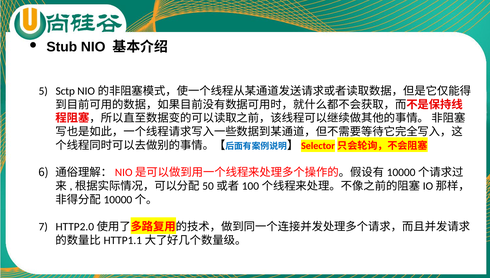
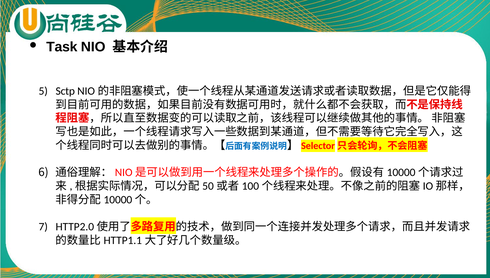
Stub: Stub -> Task
